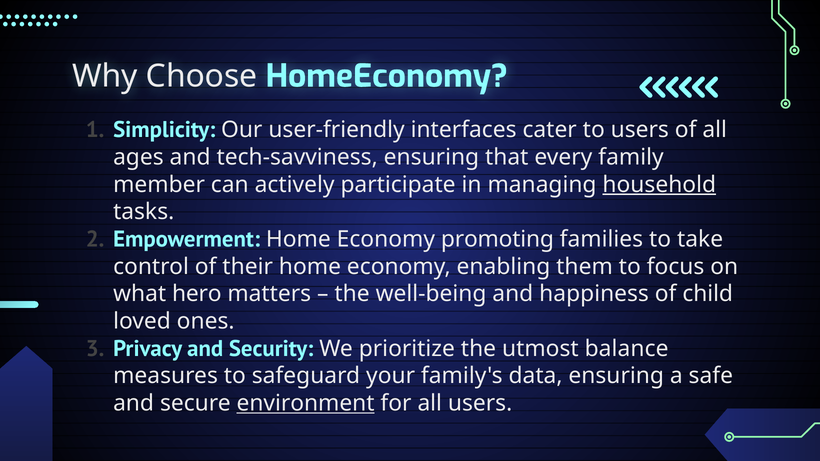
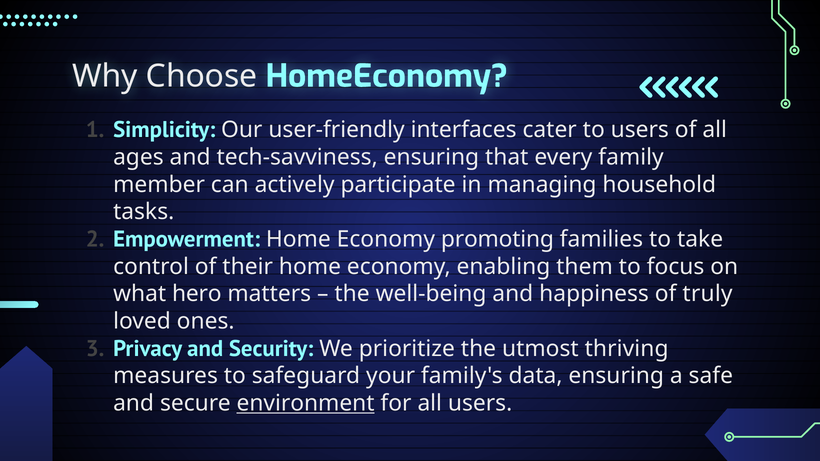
household underline: present -> none
child: child -> truly
balance: balance -> thriving
